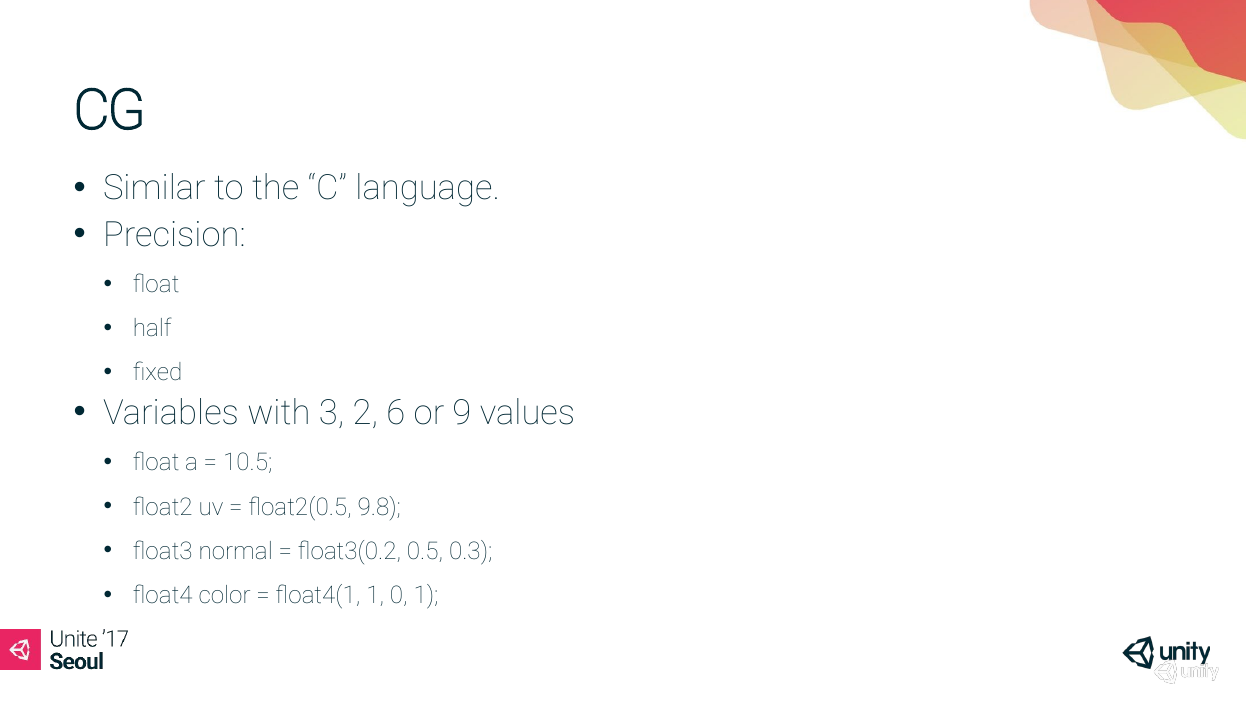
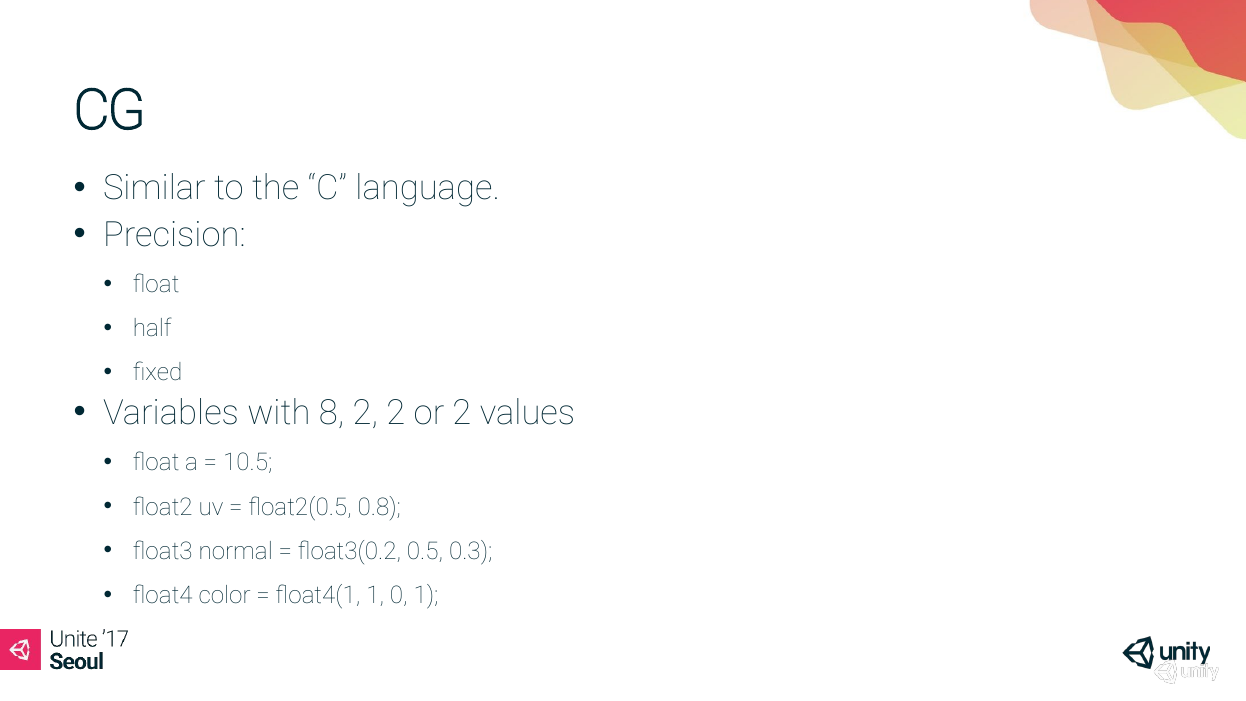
3: 3 -> 8
2 6: 6 -> 2
or 9: 9 -> 2
9.8: 9.8 -> 0.8
